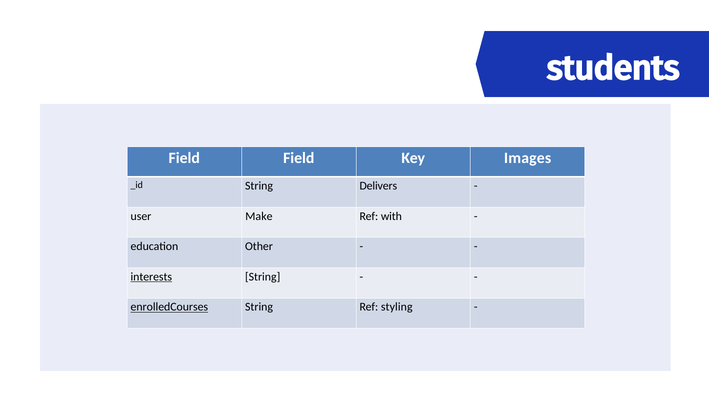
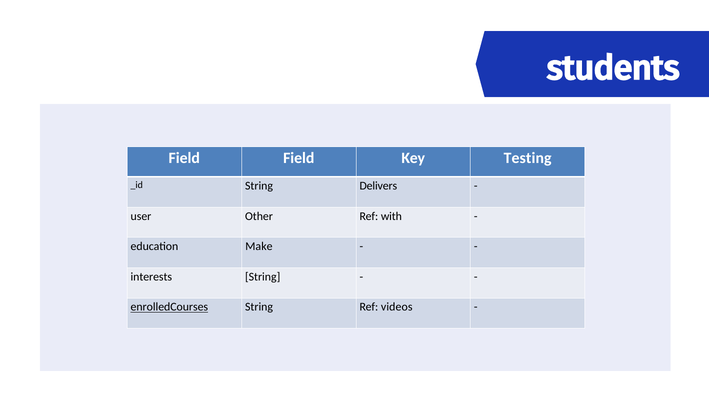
Images: Images -> Testing
Make: Make -> Other
Other: Other -> Make
interests underline: present -> none
styling: styling -> videos
